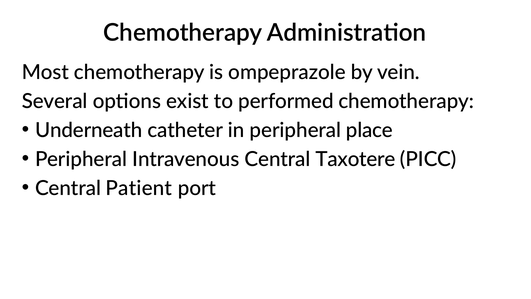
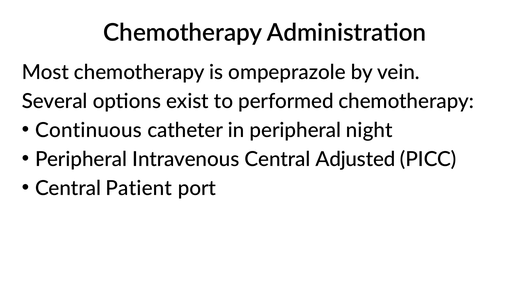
Underneath: Underneath -> Continuous
place: place -> night
Taxotere: Taxotere -> Adjusted
